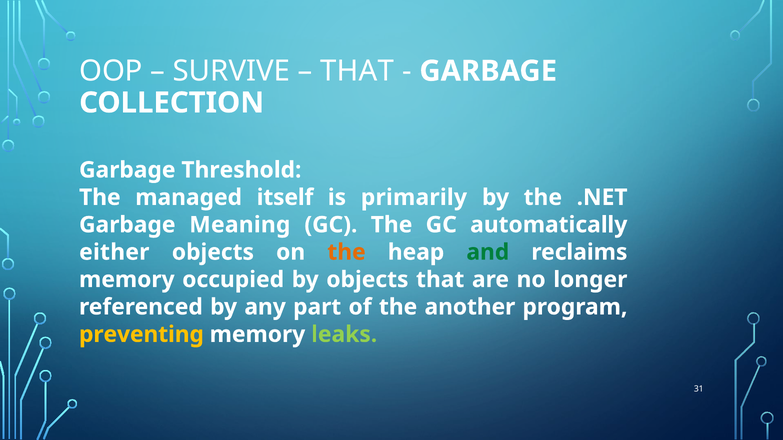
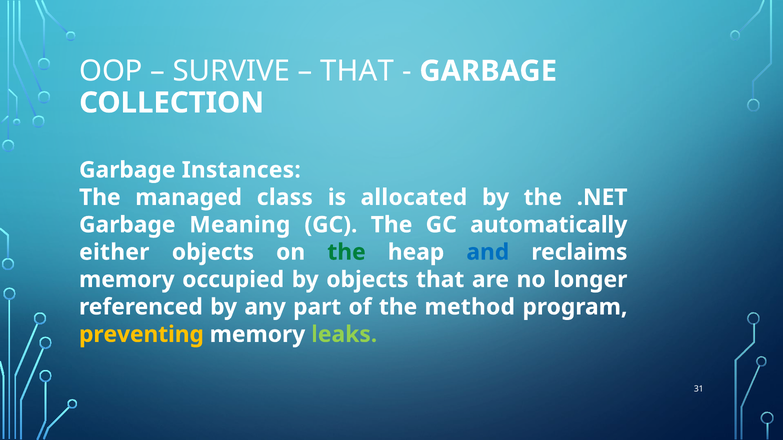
Threshold: Threshold -> Instances
itself: itself -> class
primarily: primarily -> allocated
the at (347, 252) colour: orange -> green
and colour: green -> blue
another: another -> method
